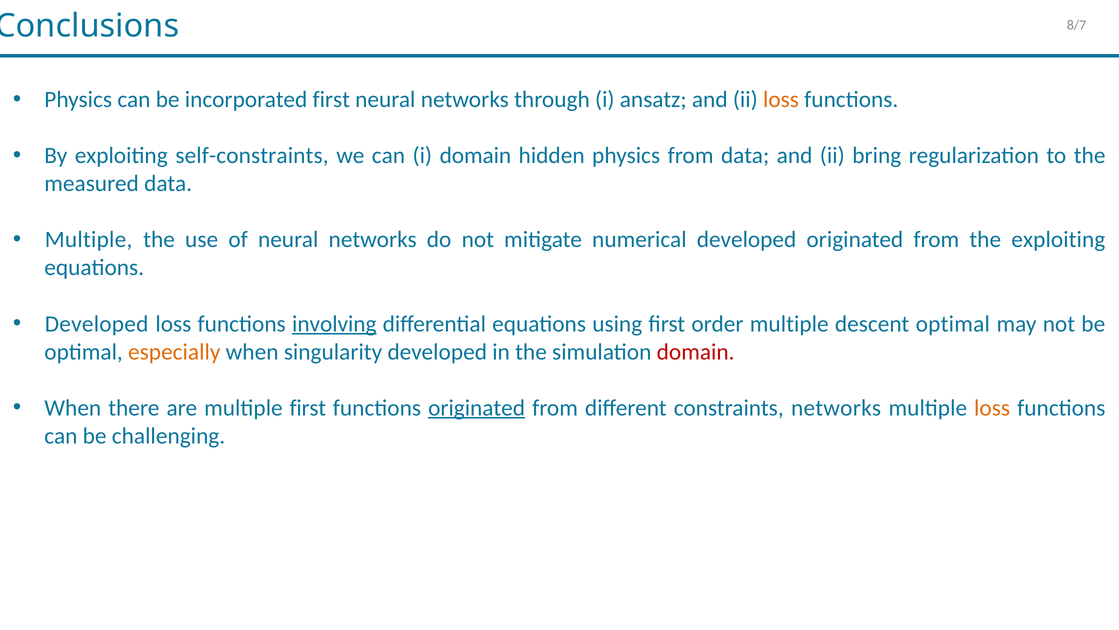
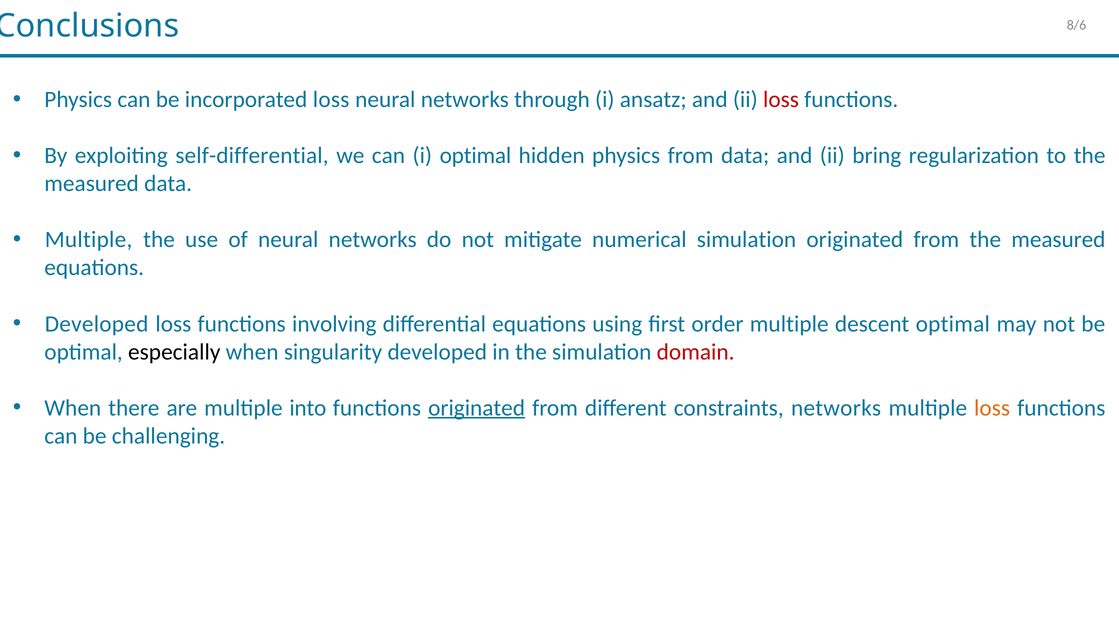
8/7: 8/7 -> 8/6
incorporated first: first -> loss
loss at (781, 100) colour: orange -> red
self-constraints: self-constraints -> self-differential
i domain: domain -> optimal
numerical developed: developed -> simulation
from the exploiting: exploiting -> measured
involving underline: present -> none
especially colour: orange -> black
multiple first: first -> into
